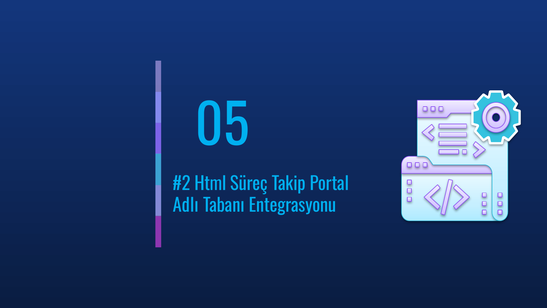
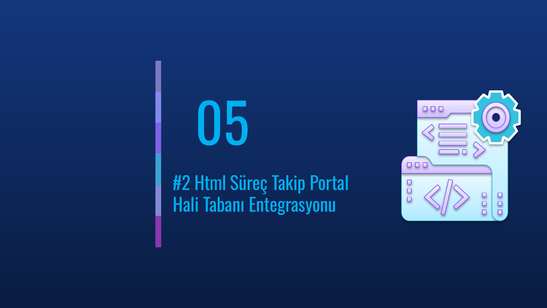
Adlı: Adlı -> Hali
